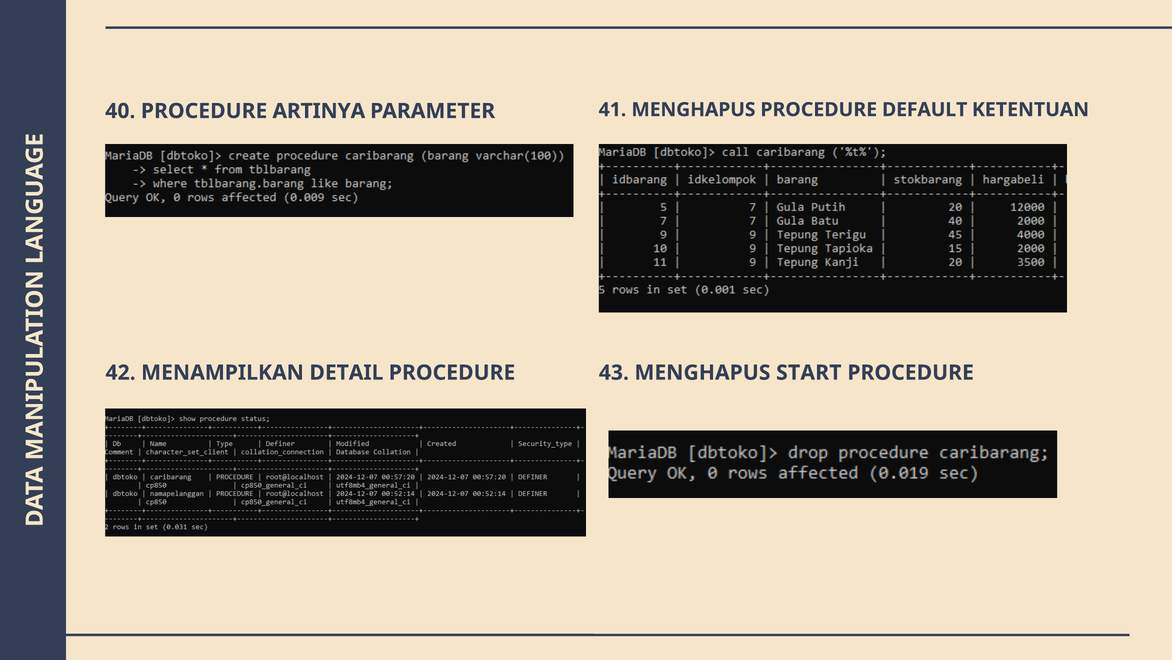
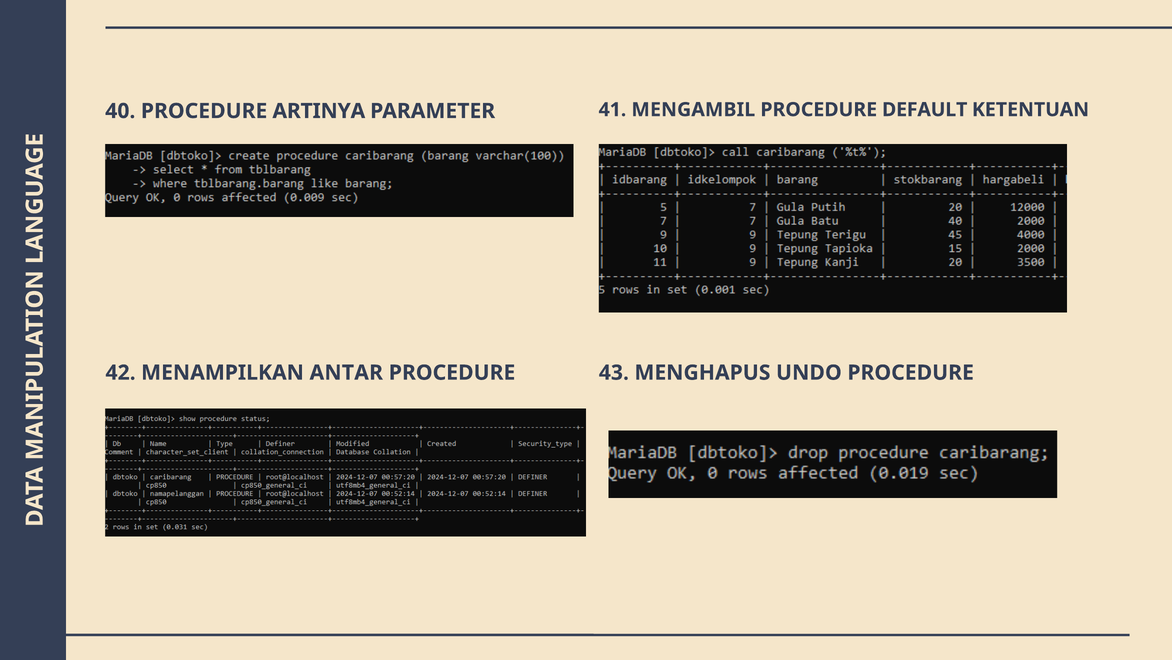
41 MENGHAPUS: MENGHAPUS -> MENGAMBIL
DETAIL: DETAIL -> ANTAR
START: START -> UNDO
